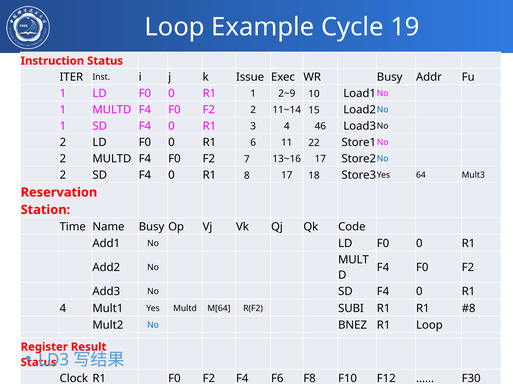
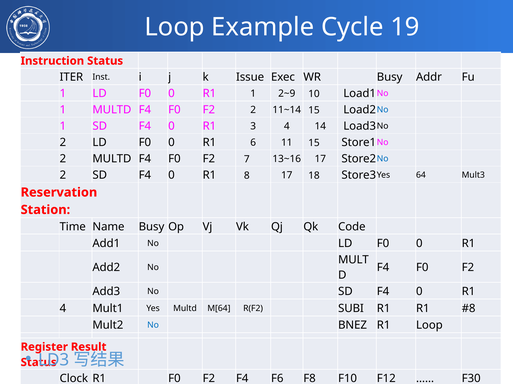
46: 46 -> 14
11 22: 22 -> 15
